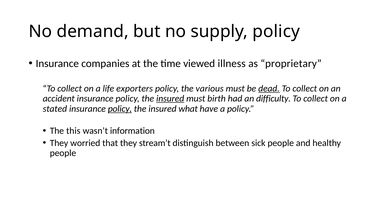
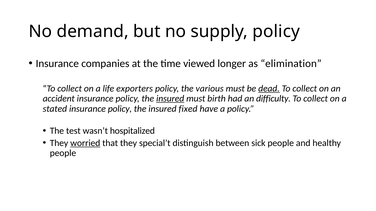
illness: illness -> longer
proprietary: proprietary -> elimination
policy at (120, 109) underline: present -> none
what: what -> fixed
this: this -> test
information: information -> hospitalized
worried underline: none -> present
stream’t: stream’t -> special’t
